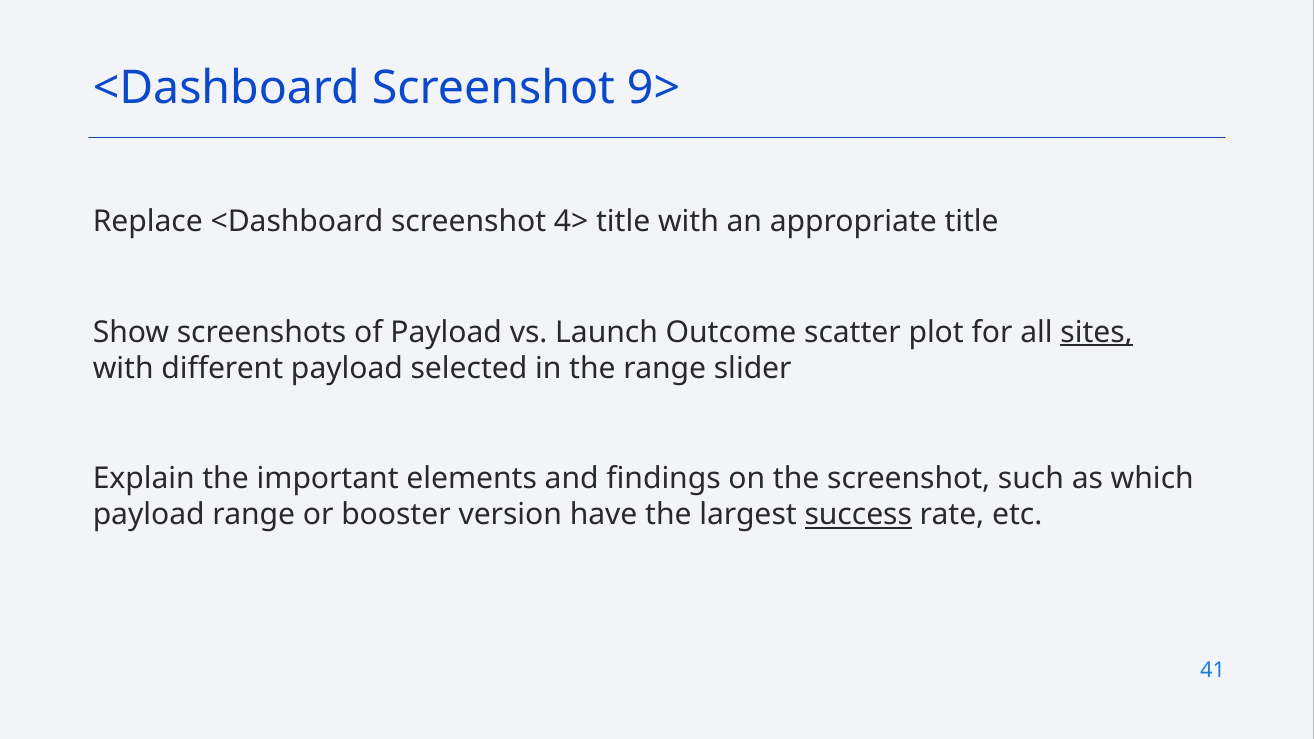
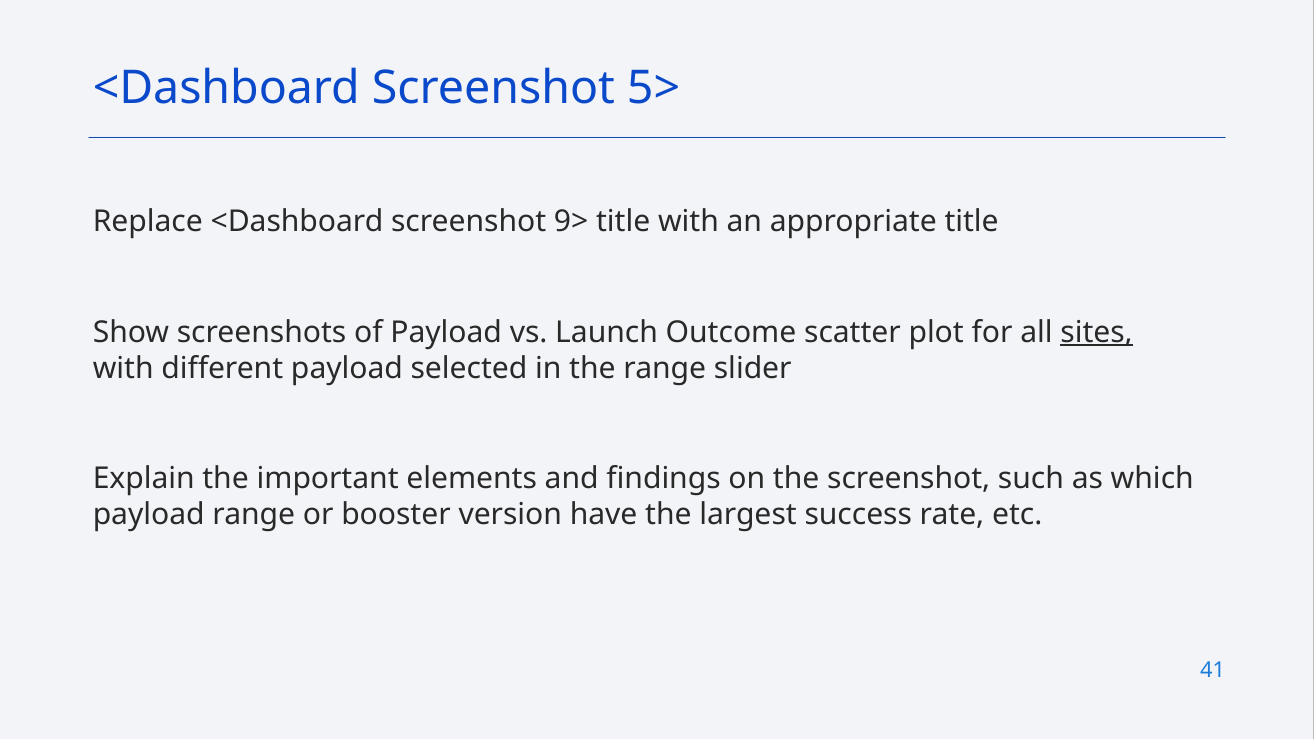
9>: 9> -> 5>
4>: 4> -> 9>
success underline: present -> none
